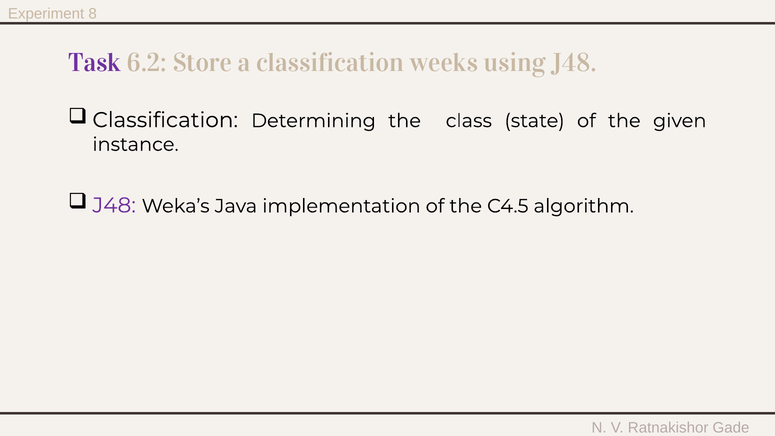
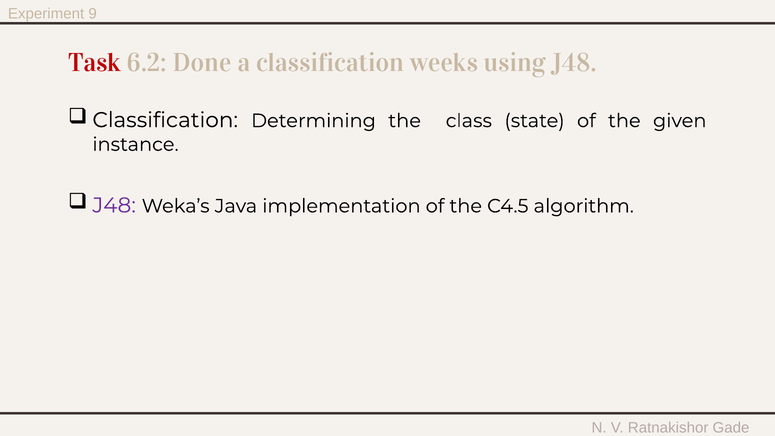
8: 8 -> 9
Task colour: purple -> red
Store: Store -> Done
